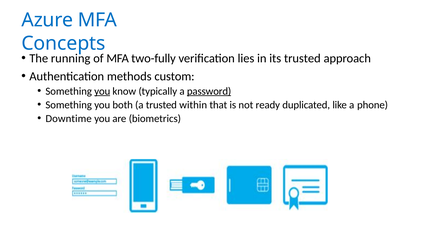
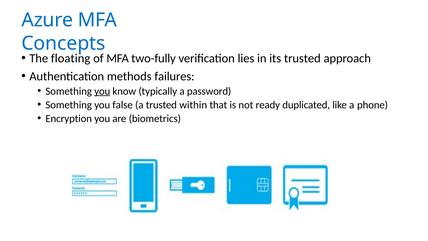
running: running -> floating
custom: custom -> failures
password underline: present -> none
both: both -> false
Downtime: Downtime -> Encryption
